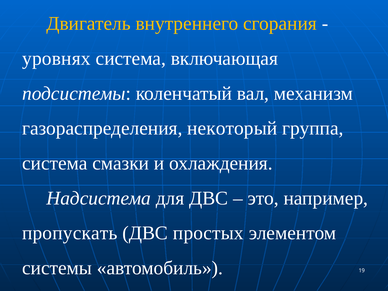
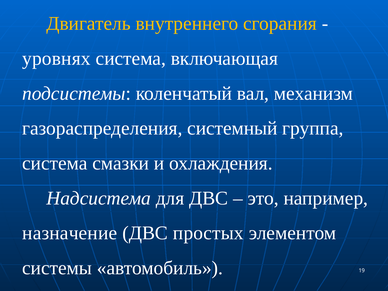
некоторый: некоторый -> системный
пропускать: пропускать -> назначение
